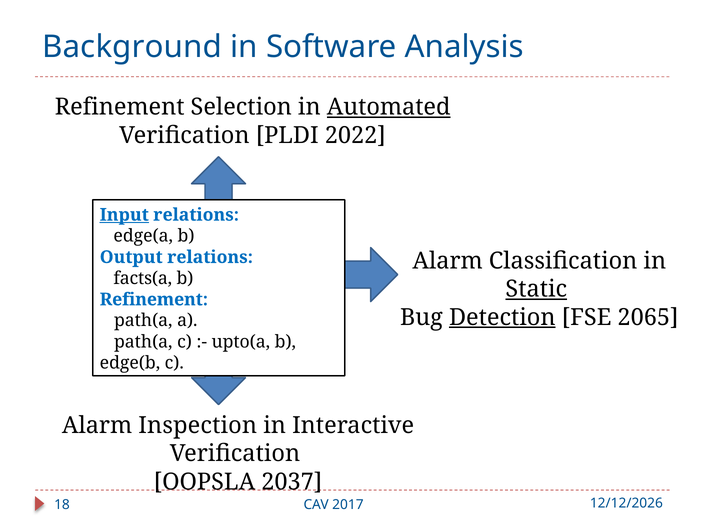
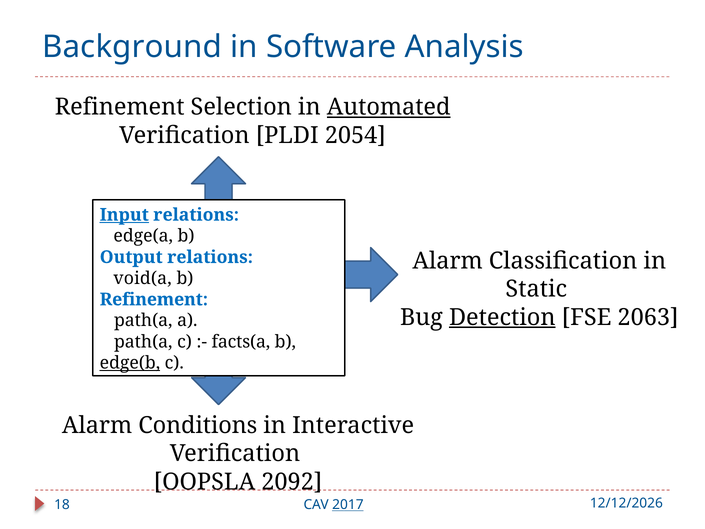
2022: 2022 -> 2054
facts(a: facts(a -> void(a
Static underline: present -> none
2065: 2065 -> 2063
upto(a: upto(a -> facts(a
edge(b underline: none -> present
Inspection: Inspection -> Conditions
2037: 2037 -> 2092
2017 underline: none -> present
